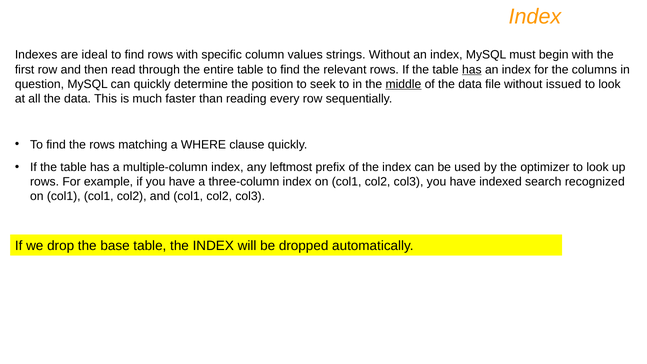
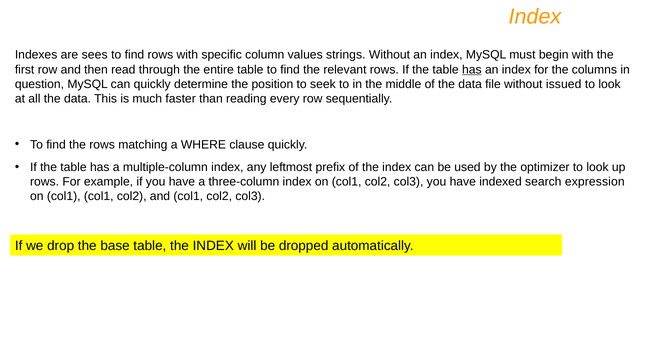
ideal: ideal -> sees
middle underline: present -> none
recognized: recognized -> expression
